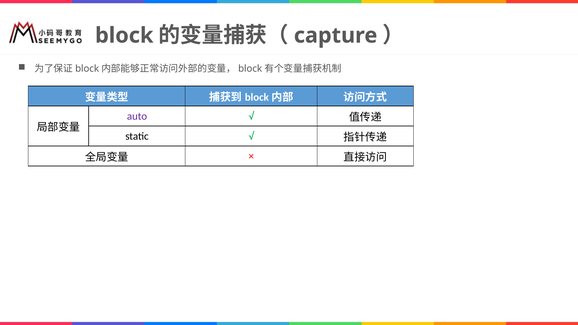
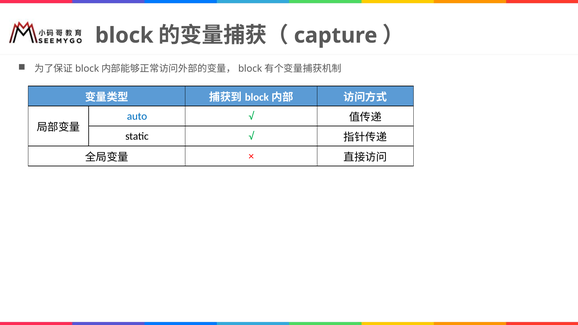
auto colour: purple -> blue
